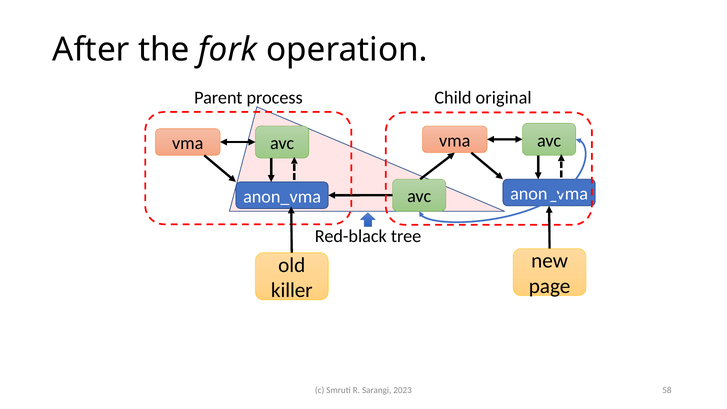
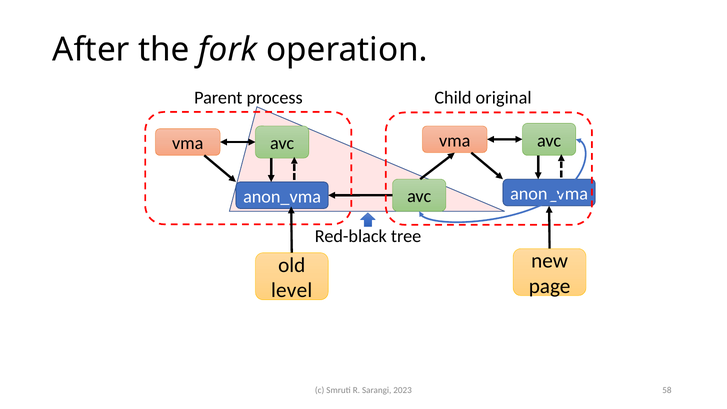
killer: killer -> level
